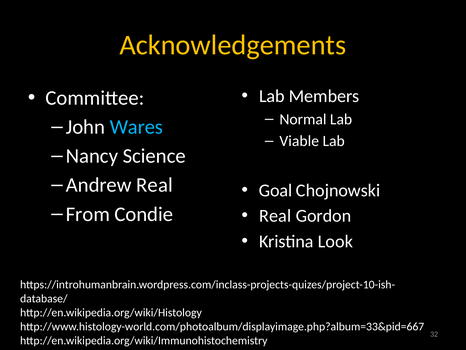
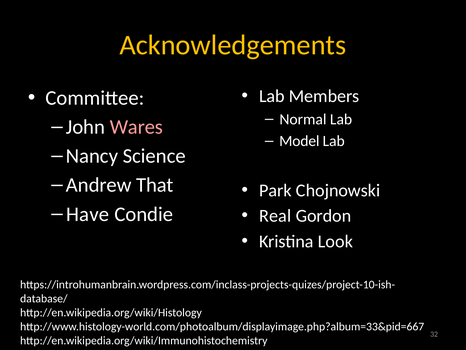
Wares colour: light blue -> pink
Viable: Viable -> Model
Andrew Real: Real -> That
Goal: Goal -> Park
From: From -> Have
